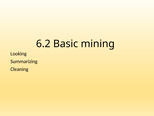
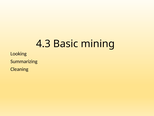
6.2: 6.2 -> 4.3
